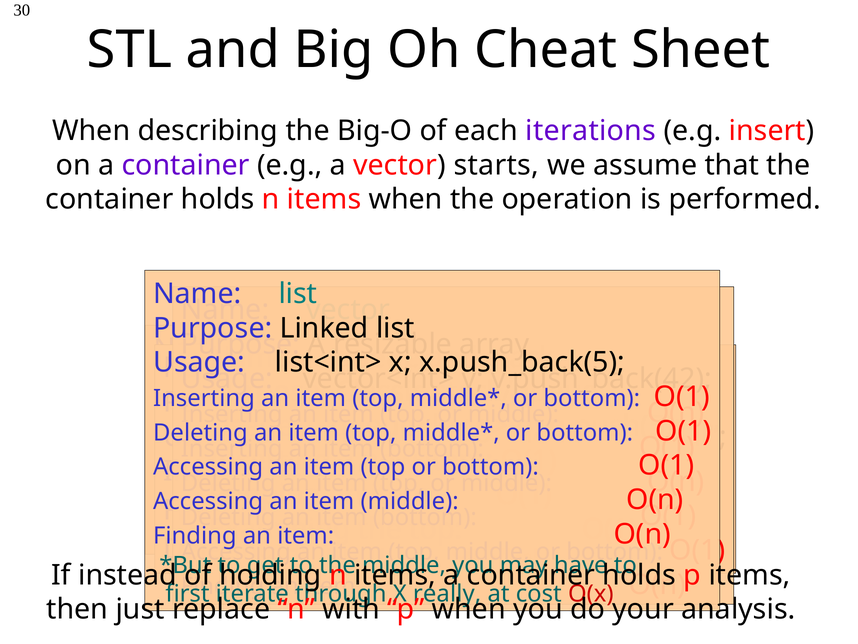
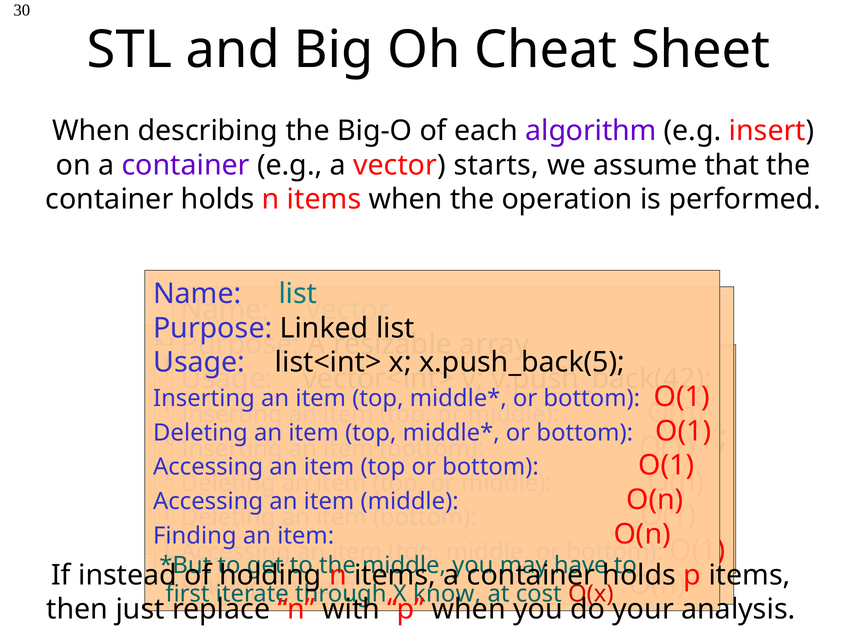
iterations: iterations -> algorithm
really: really -> know
